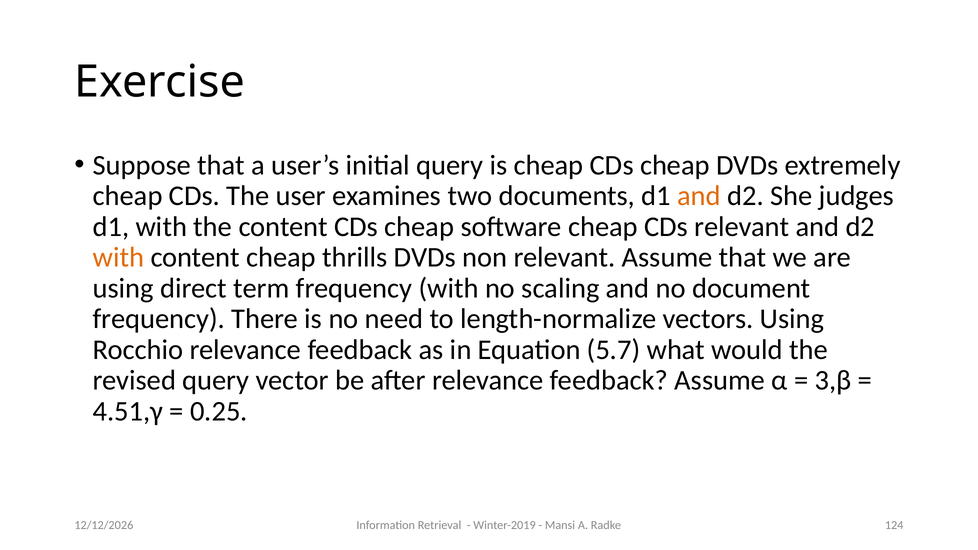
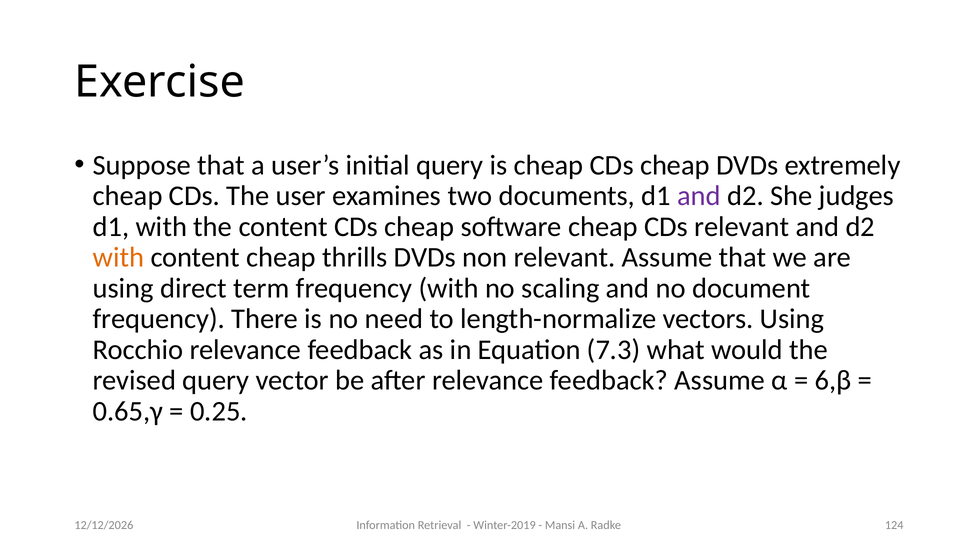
and at (699, 196) colour: orange -> purple
5.7: 5.7 -> 7.3
3,β: 3,β -> 6,β
4.51,γ: 4.51,γ -> 0.65,γ
